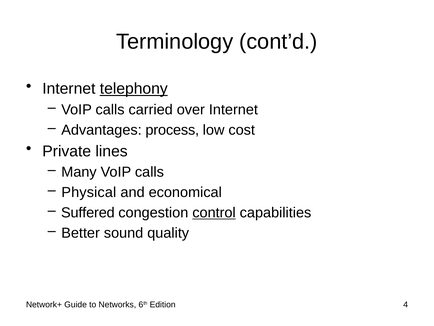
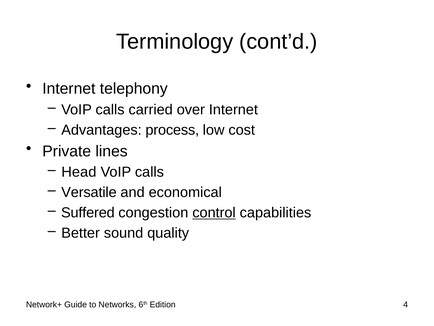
telephony underline: present -> none
Many: Many -> Head
Physical: Physical -> Versatile
